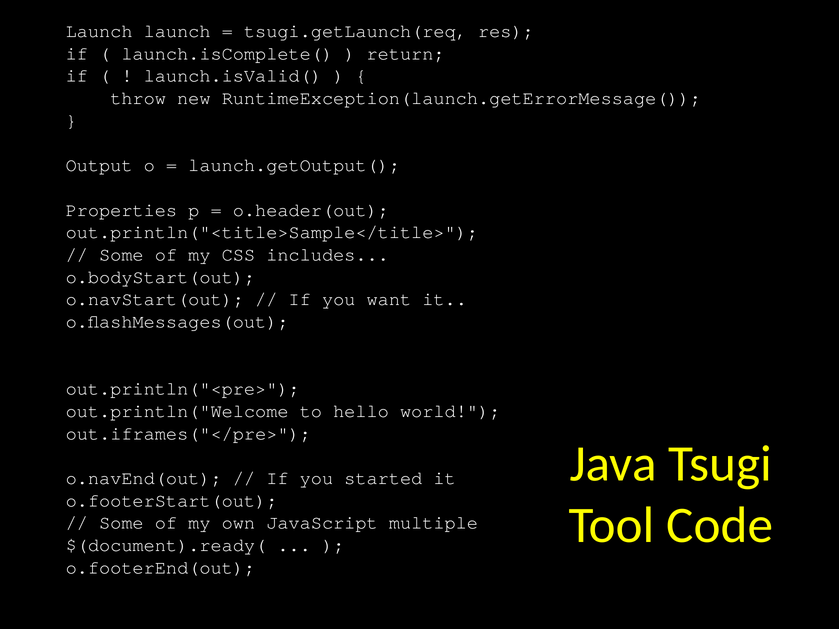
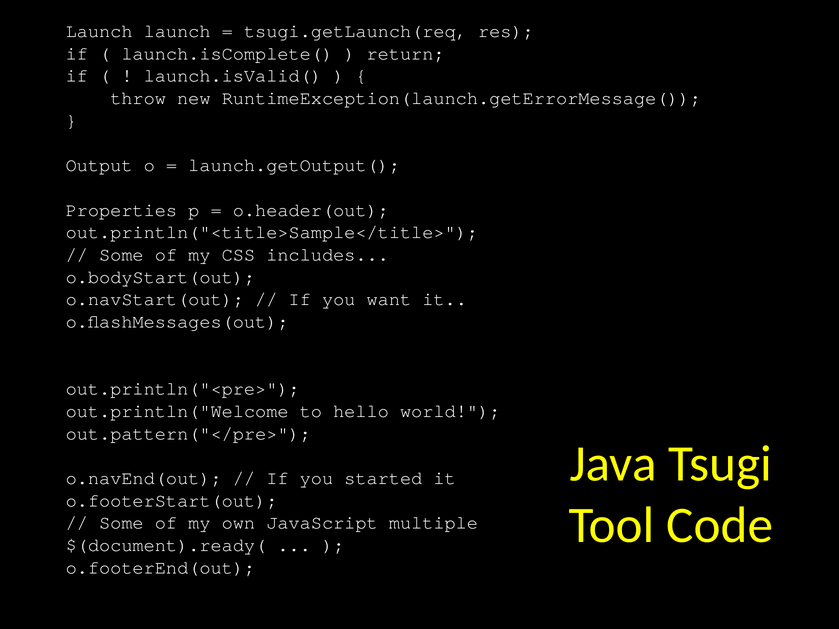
out.iframes("</pre>: out.iframes("</pre> -> out.pattern("</pre>
